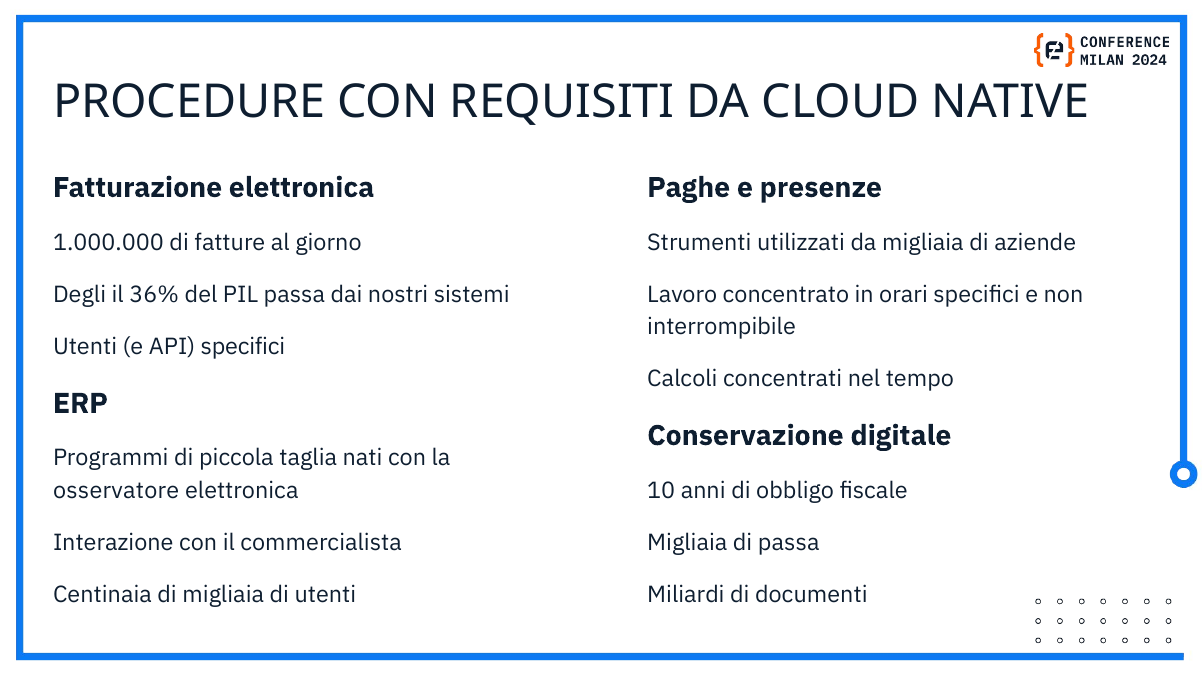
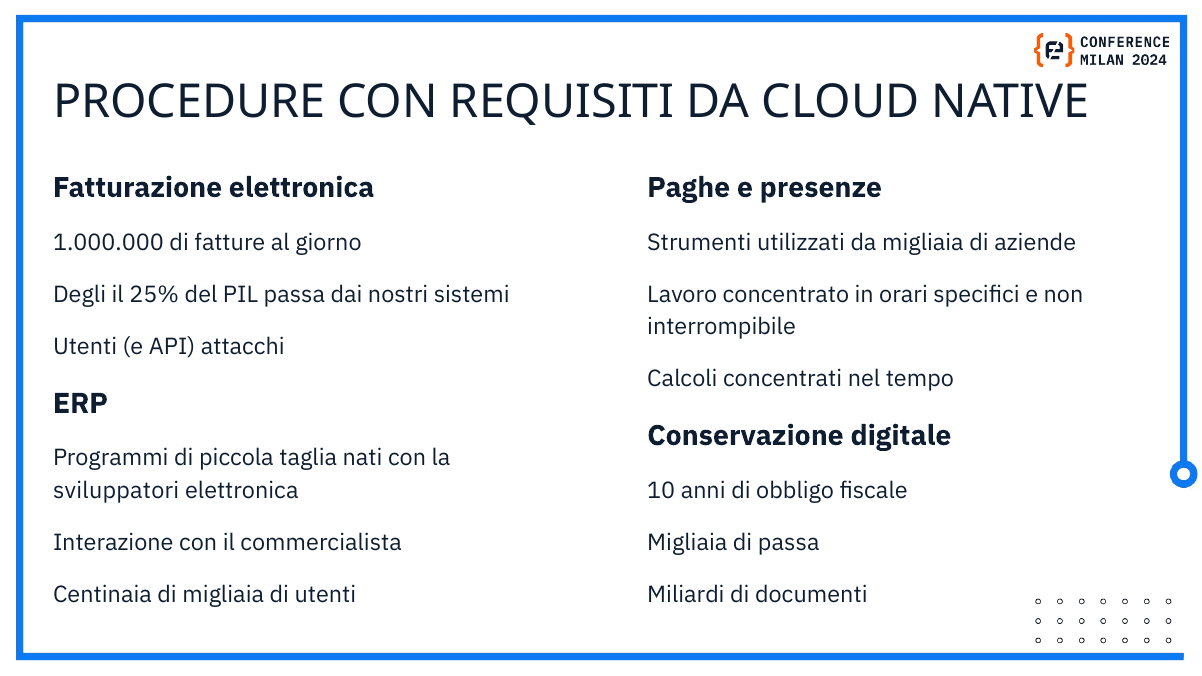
36%: 36% -> 25%
API specifici: specifici -> attacchi
osservatore: osservatore -> sviluppatori
